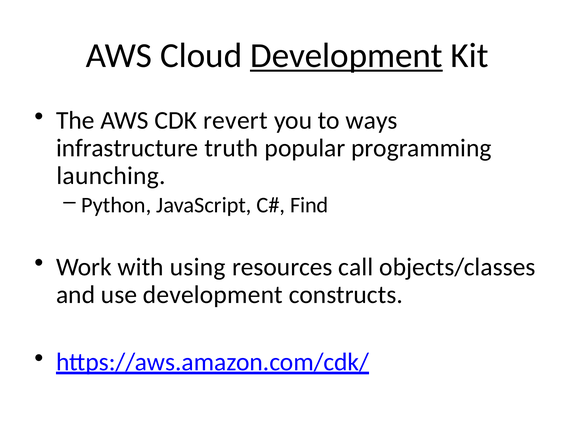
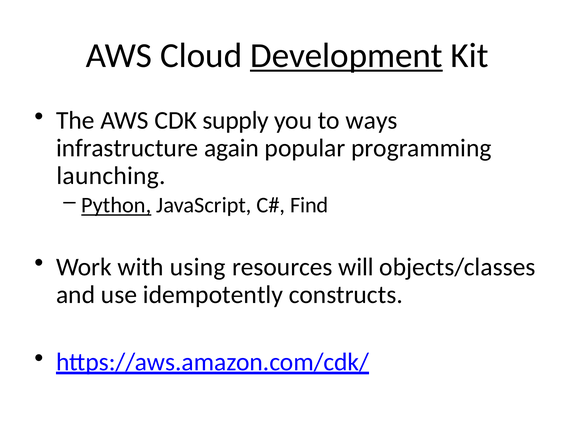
revert: revert -> supply
truth: truth -> again
Python underline: none -> present
call: call -> will
use development: development -> idempotently
